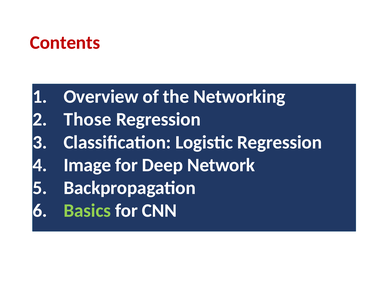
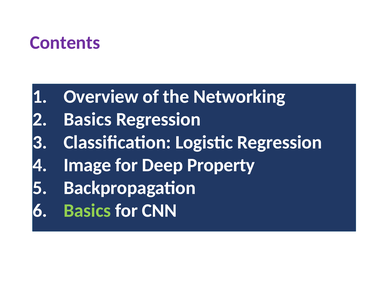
Contents colour: red -> purple
Those at (88, 119): Those -> Basics
Network: Network -> Property
